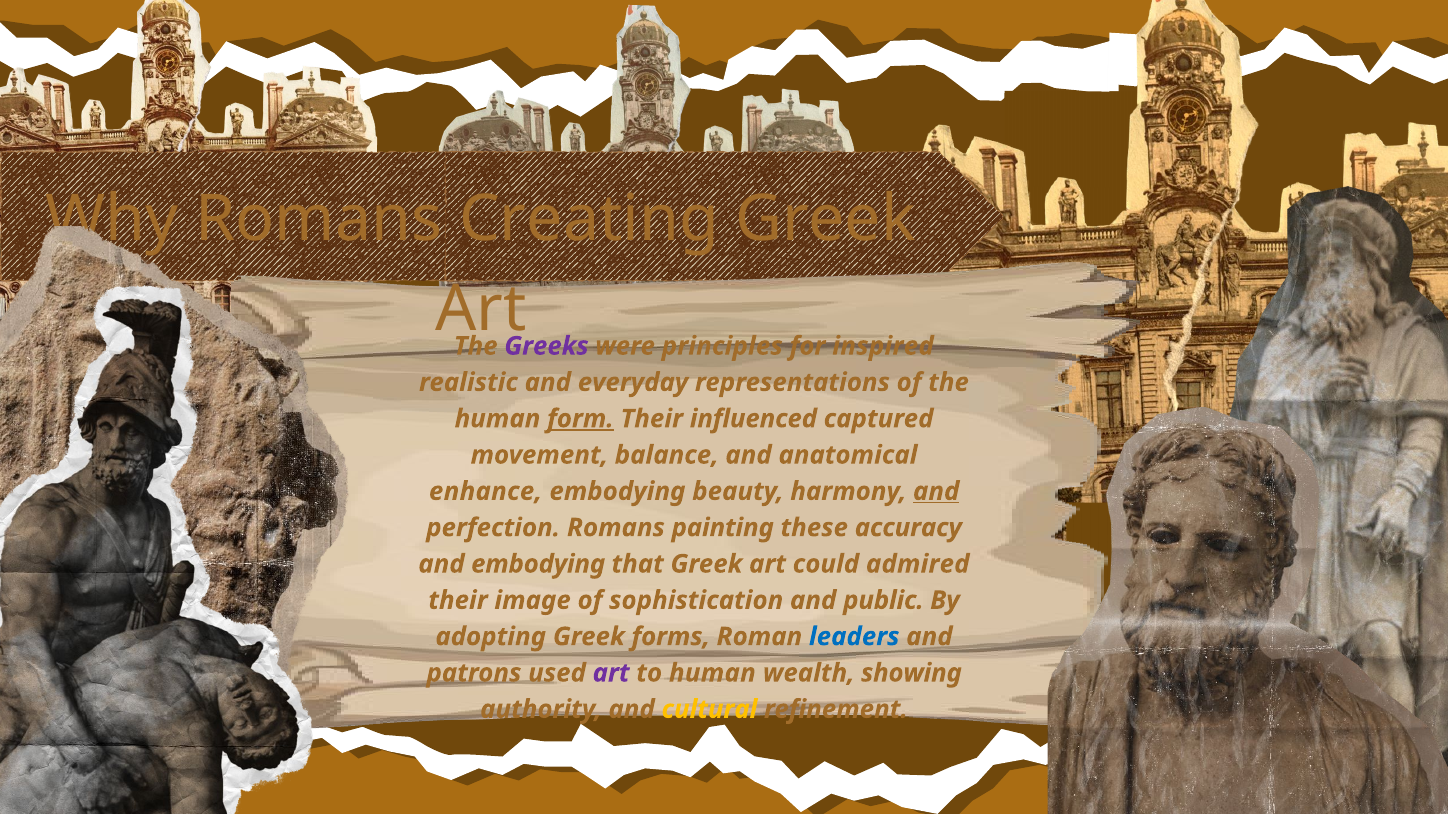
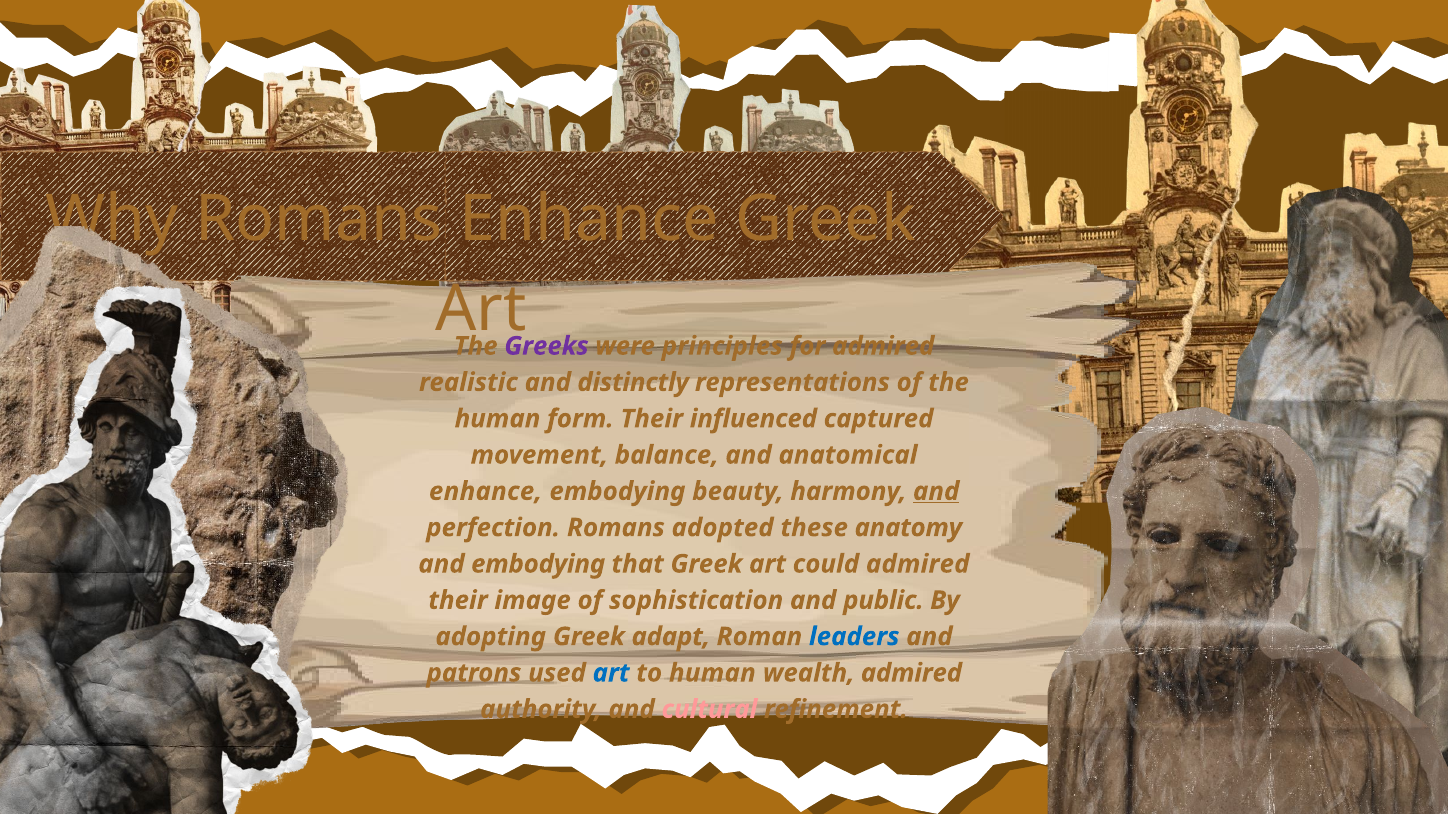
Creating at (589, 219): Creating -> Enhance
for inspired: inspired -> admired
everyday: everyday -> distinctly
form underline: present -> none
painting: painting -> adopted
accuracy: accuracy -> anatomy
forms: forms -> adapt
art at (611, 673) colour: purple -> blue
wealth showing: showing -> admired
cultural colour: yellow -> pink
